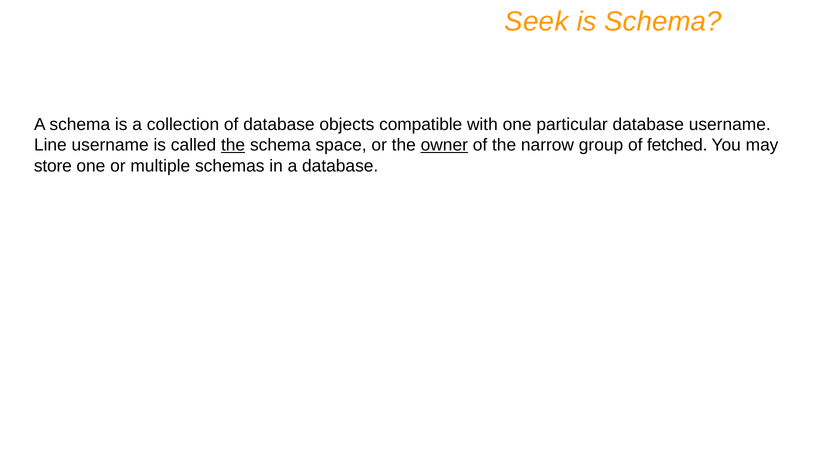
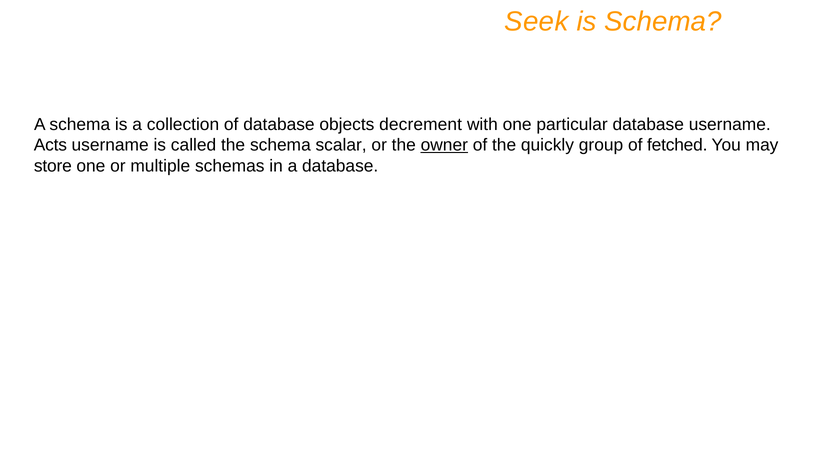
compatible: compatible -> decrement
Line: Line -> Acts
the at (233, 145) underline: present -> none
space: space -> scalar
narrow: narrow -> quickly
